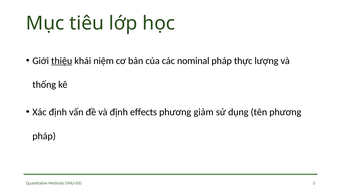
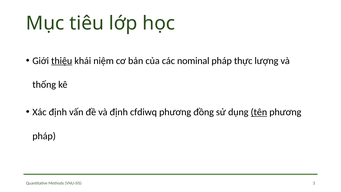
effects: effects -> cfdiwq
giảm: giảm -> đồng
tên underline: none -> present
